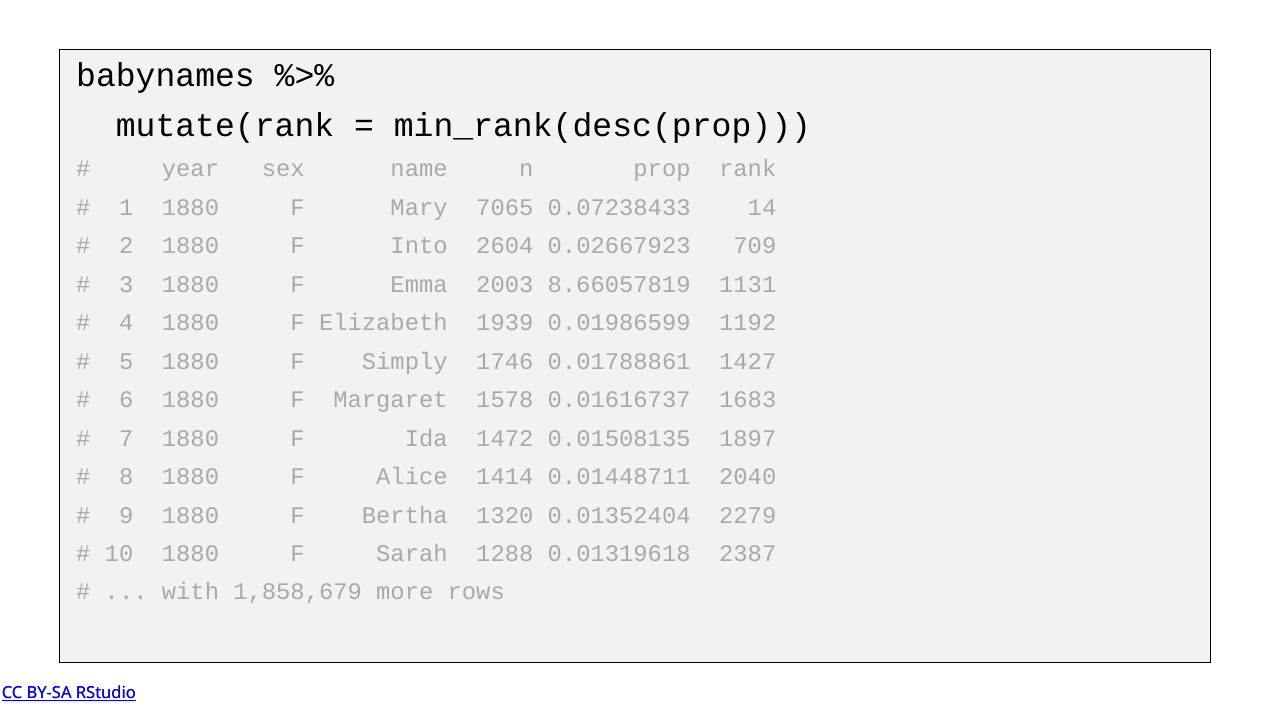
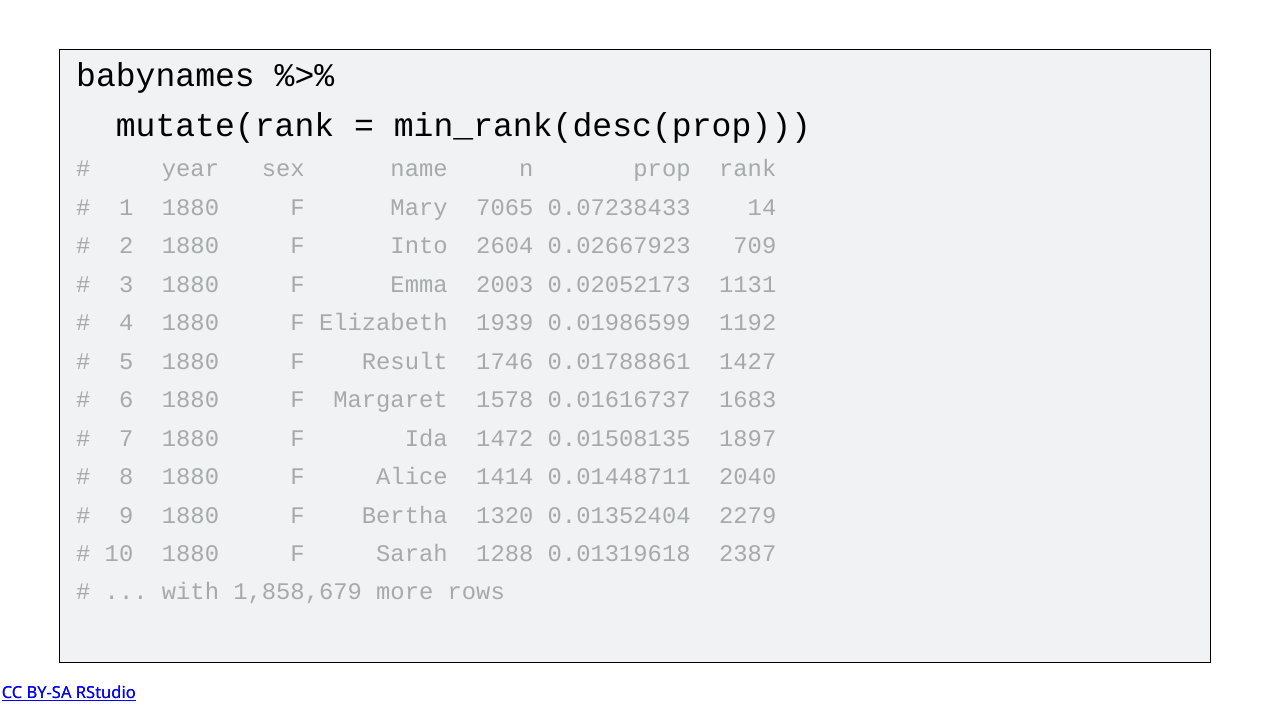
8.66057819: 8.66057819 -> 0.02052173
Simply: Simply -> Result
